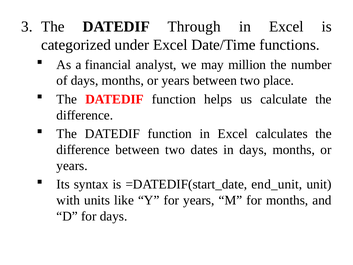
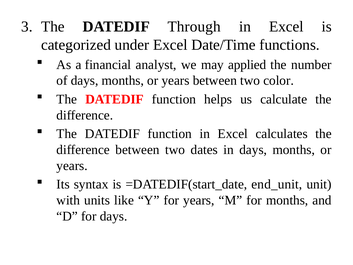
million: million -> applied
place: place -> color
